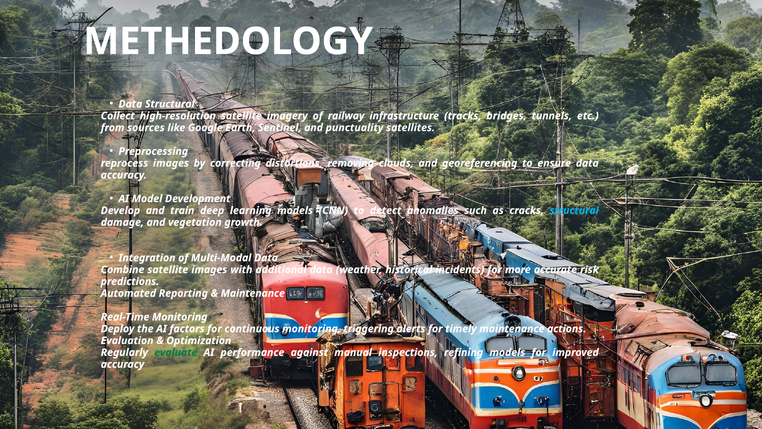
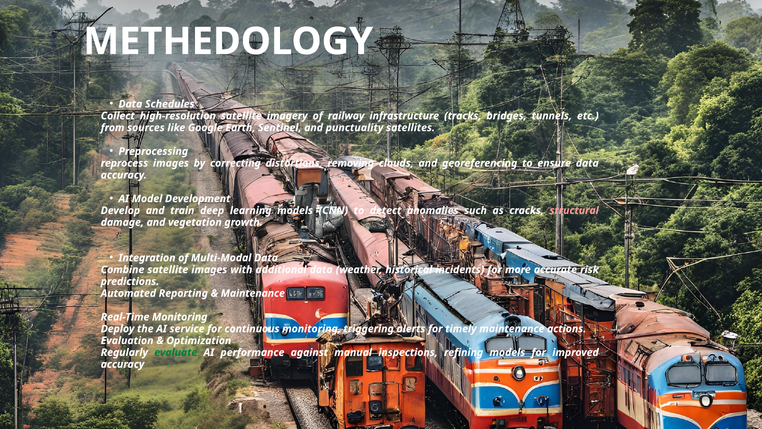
Data Structural: Structural -> Schedules
structural at (574, 210) colour: light blue -> pink
factors: factors -> service
